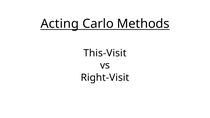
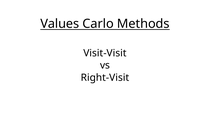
Acting: Acting -> Values
This-Visit: This-Visit -> Visit-Visit
